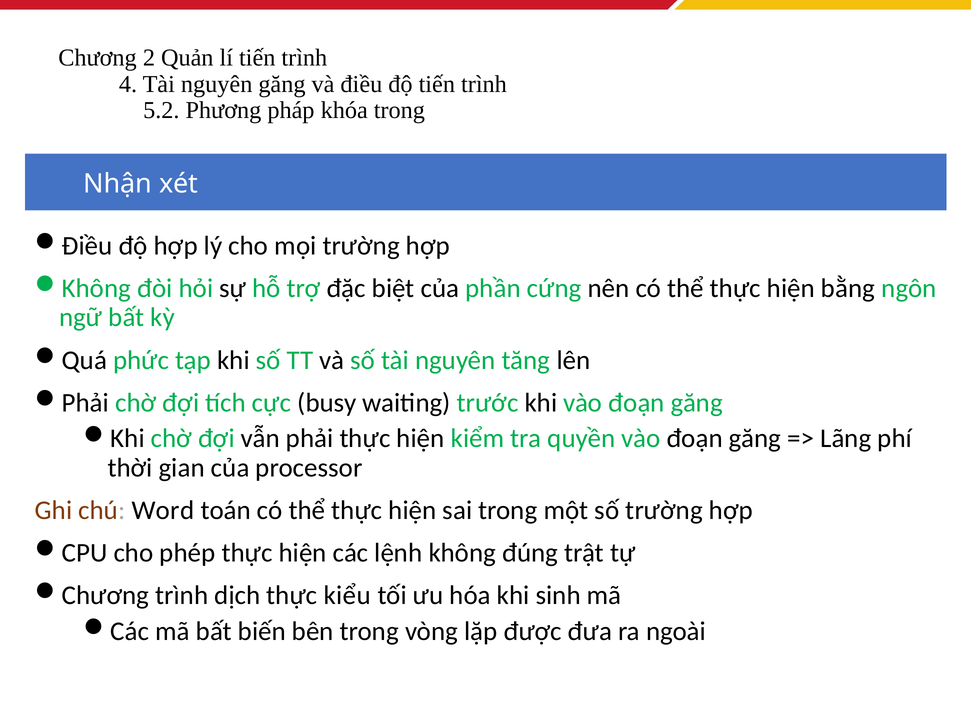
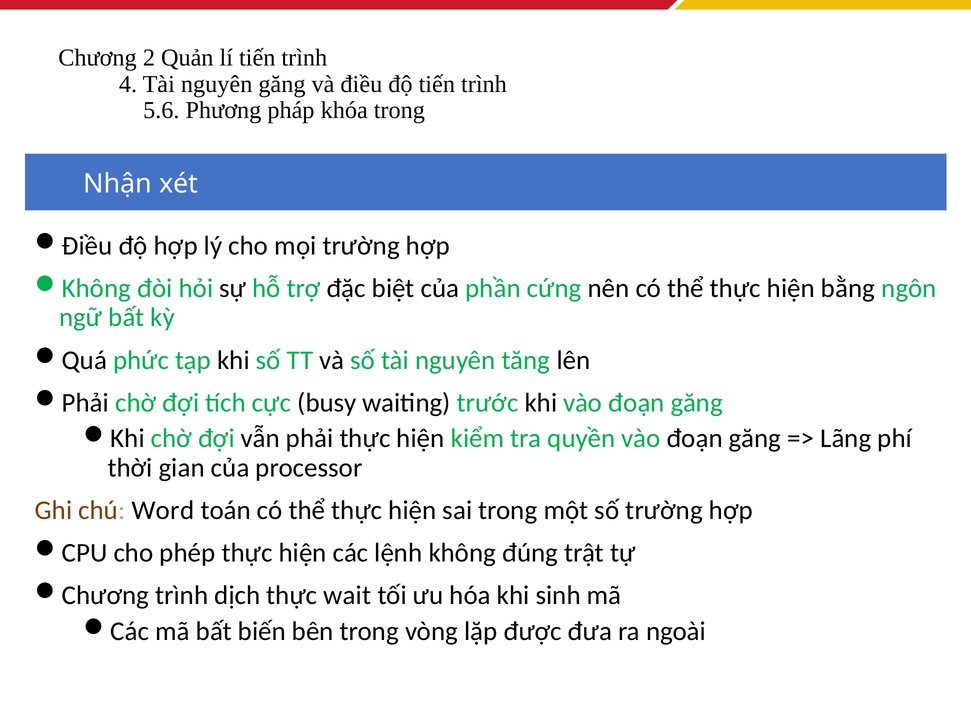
5.2: 5.2 -> 5.6
kiểu: kiểu -> wait
